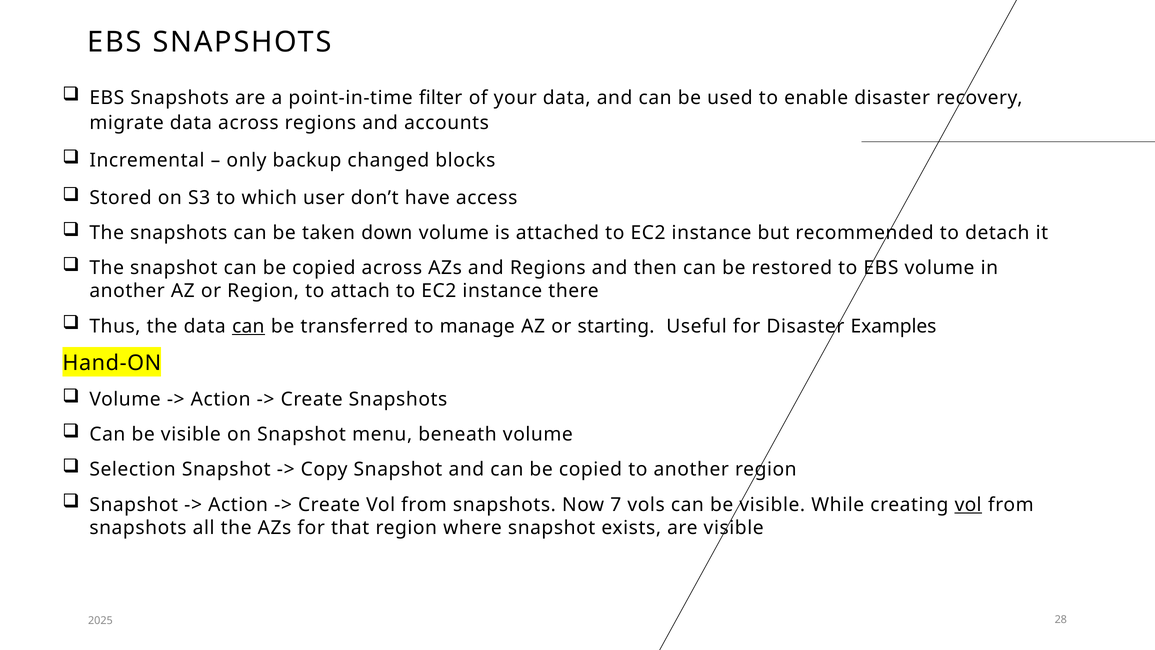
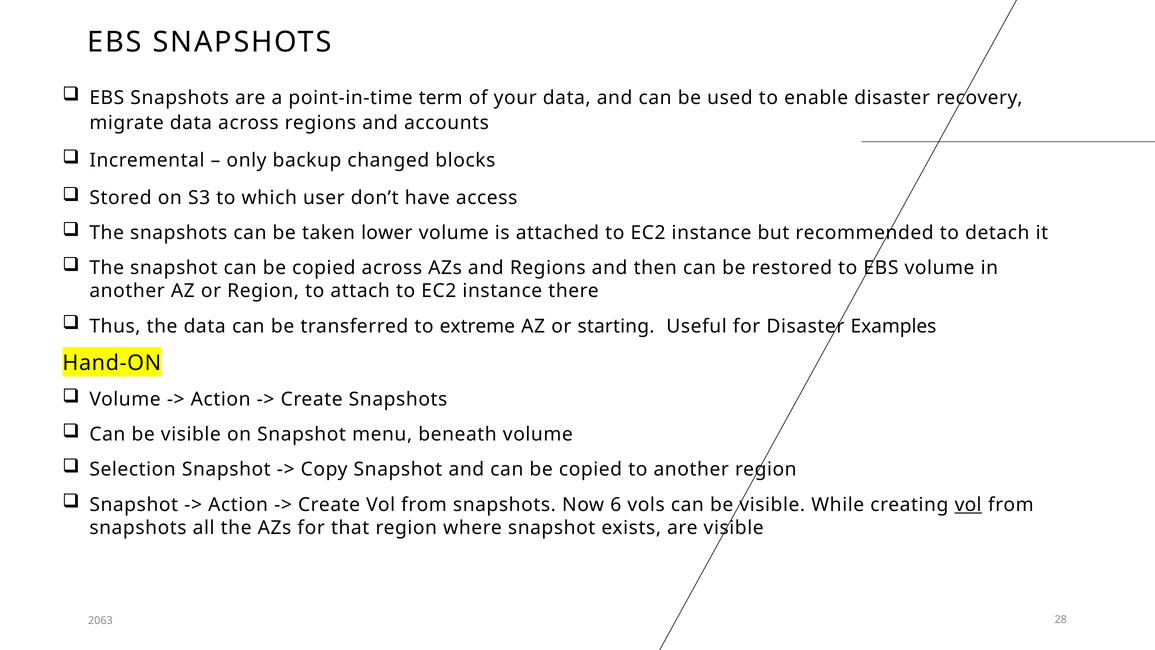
filter: filter -> term
down: down -> lower
can at (248, 326) underline: present -> none
manage: manage -> extreme
7: 7 -> 6
2025: 2025 -> 2063
